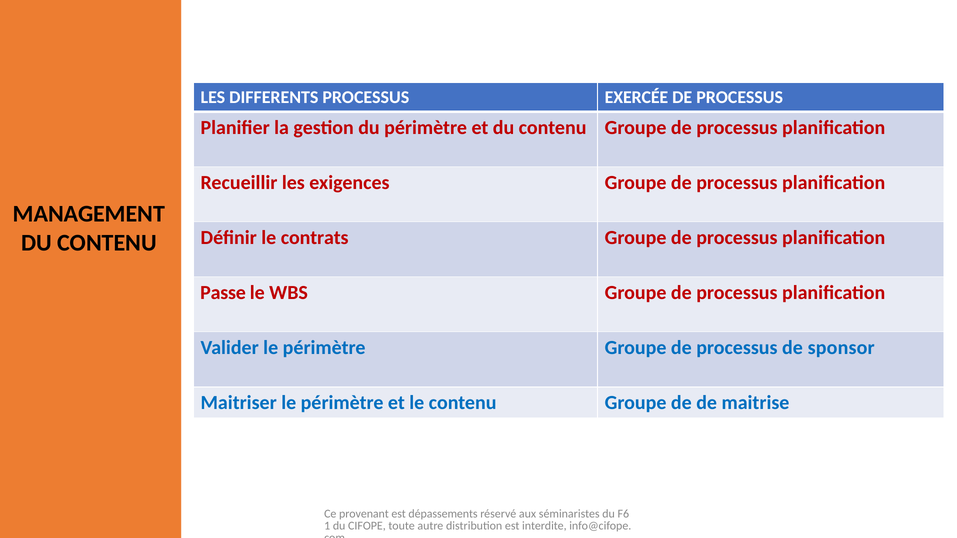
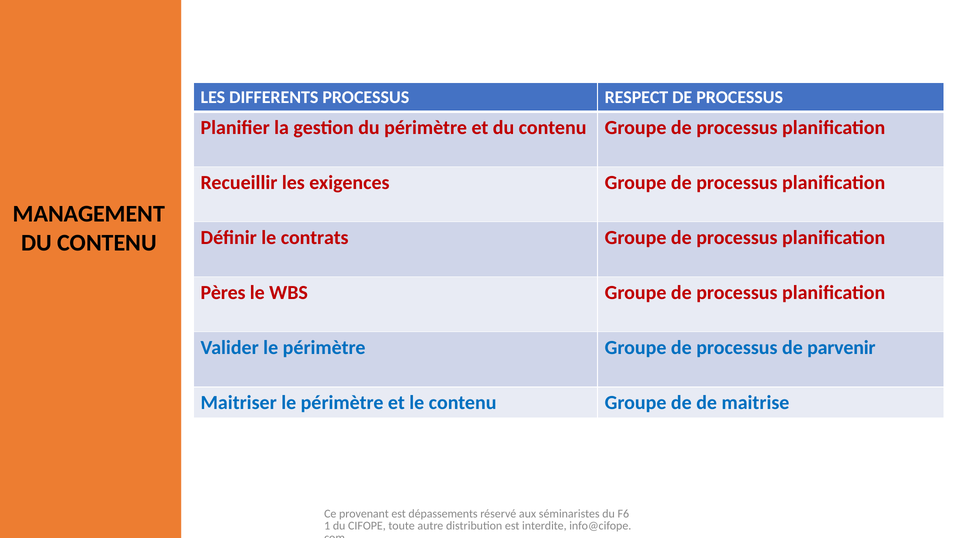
EXERCÉE: EXERCÉE -> RESPECT
Passe: Passe -> Pères
sponsor: sponsor -> parvenir
